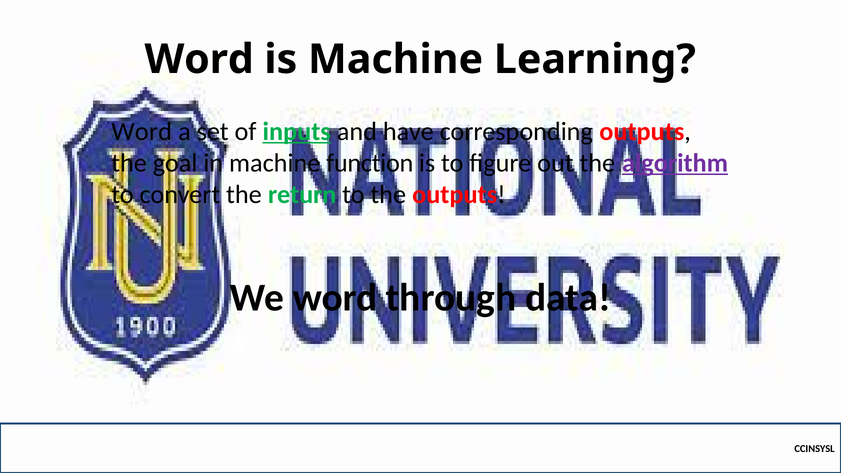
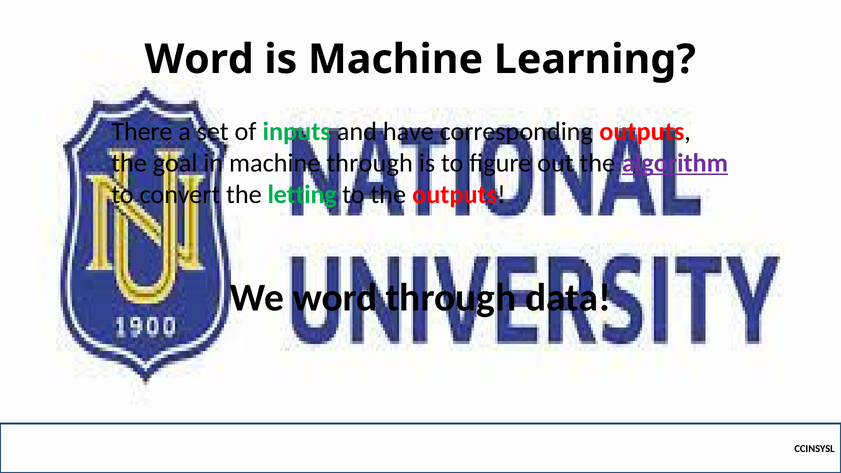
Word at (142, 131): Word -> There
inputs underline: present -> none
machine function: function -> through
return: return -> letting
